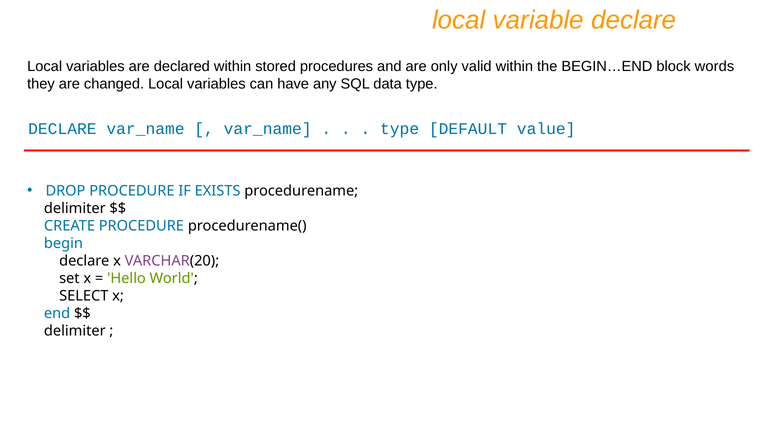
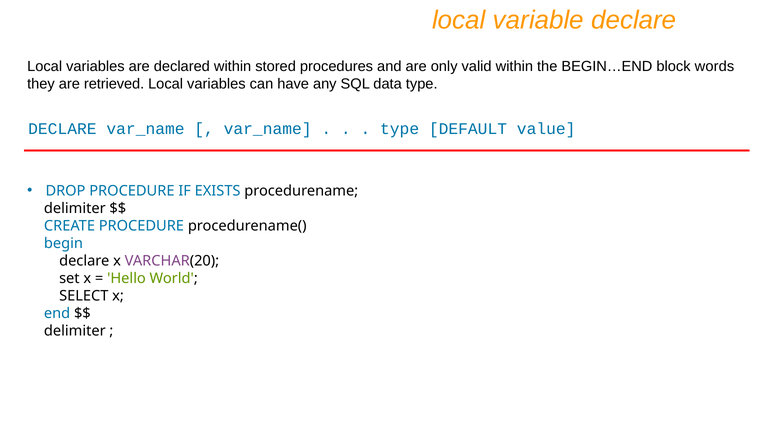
changed: changed -> retrieved
